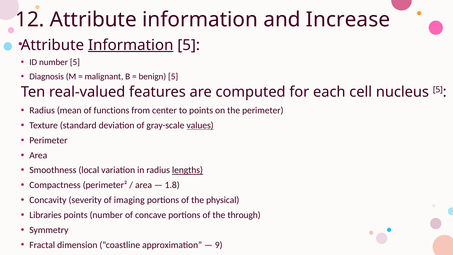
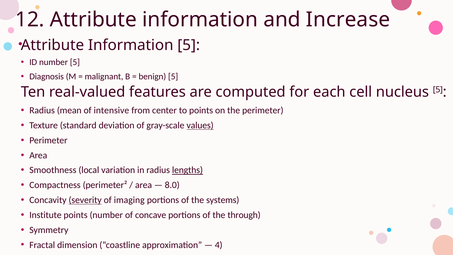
Information at (131, 45) underline: present -> none
functions: functions -> intensive
1.8: 1.8 -> 8.0
severity underline: none -> present
physical: physical -> systems
Libraries: Libraries -> Institute
9: 9 -> 4
